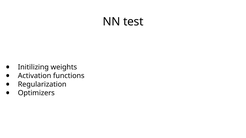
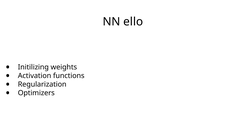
test: test -> ello
